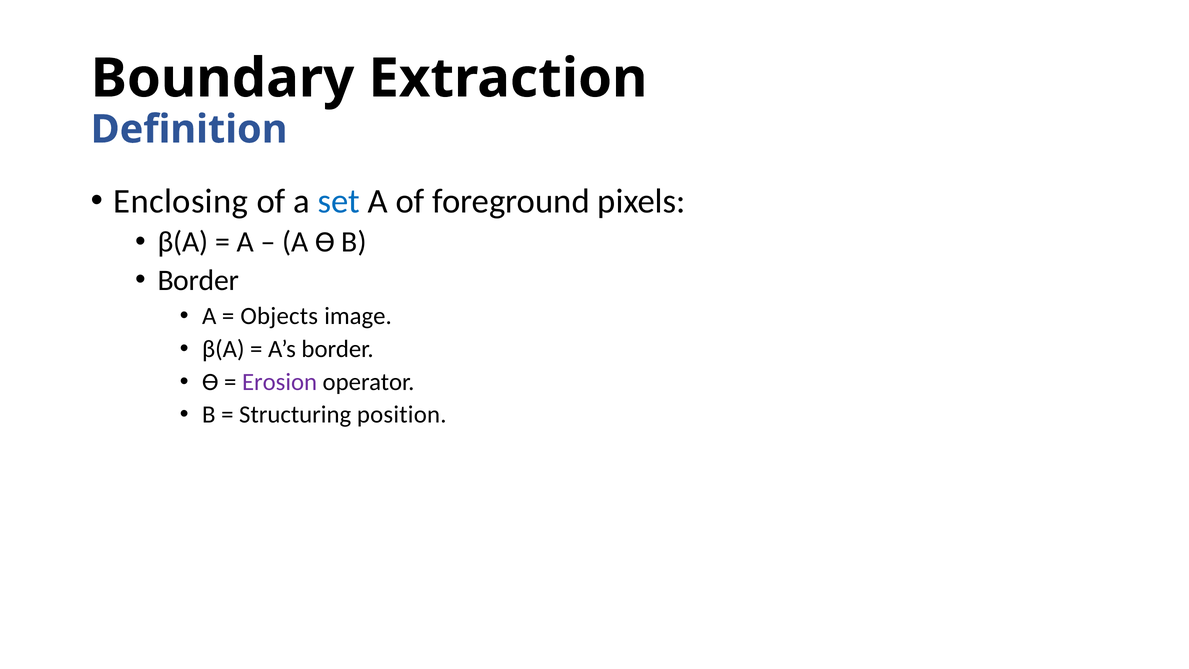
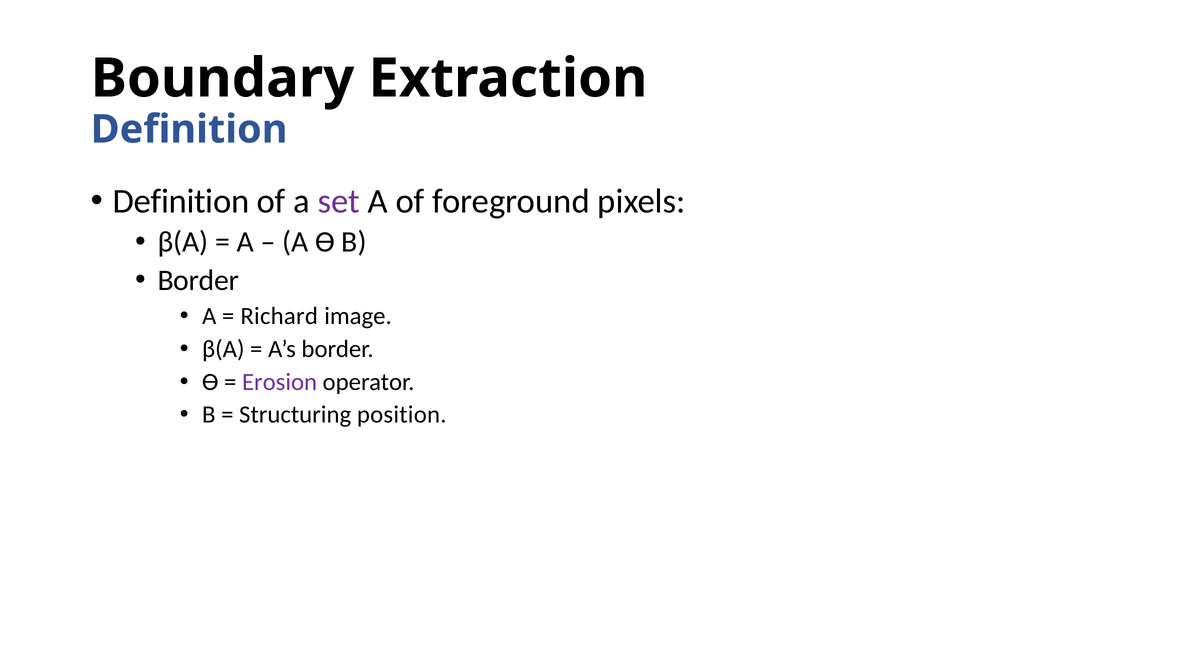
Enclosing at (181, 201): Enclosing -> Definition
set colour: blue -> purple
Objects: Objects -> Richard
